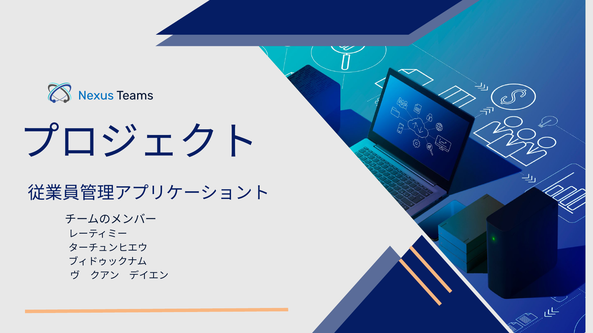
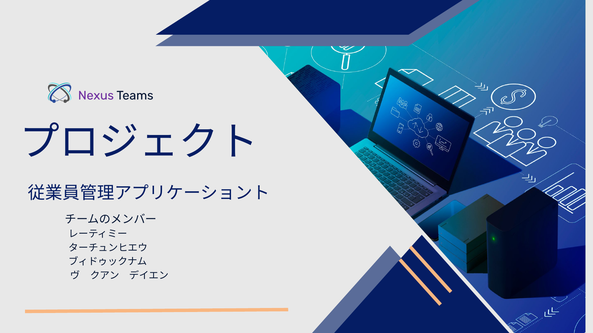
Nexus colour: blue -> purple
